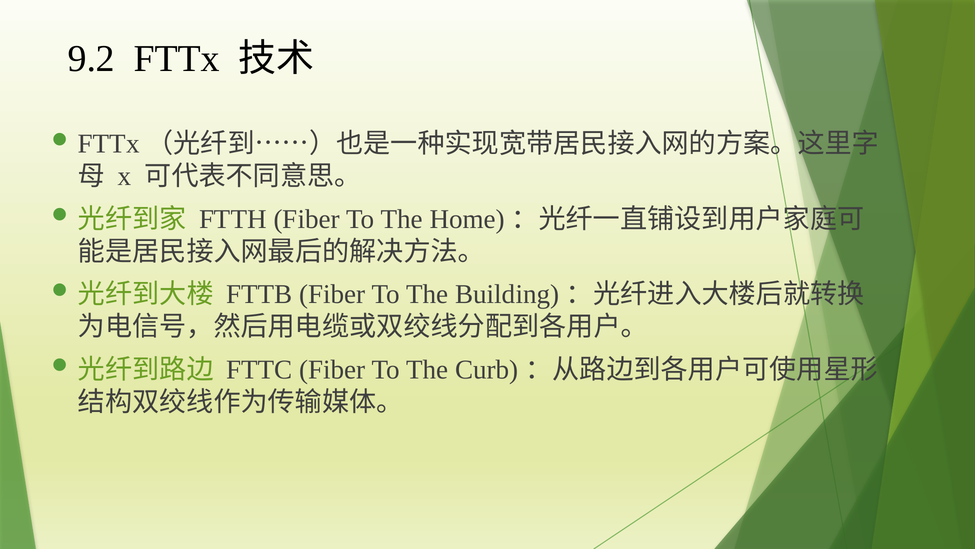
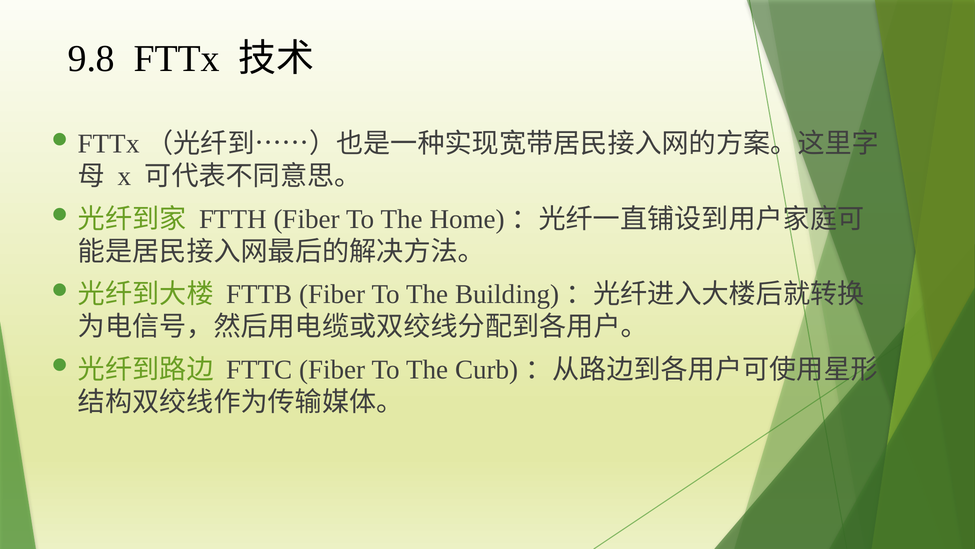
9.2: 9.2 -> 9.8
